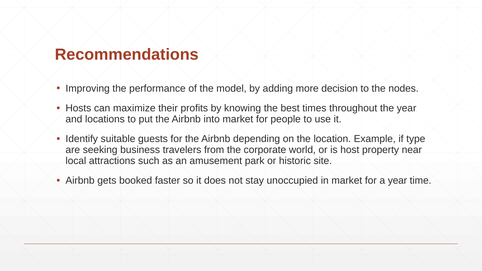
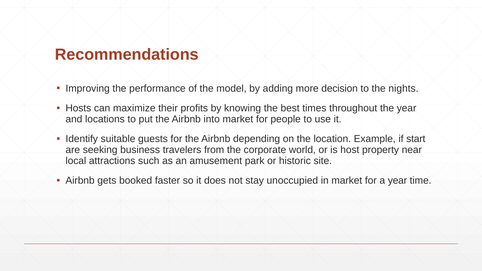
nodes: nodes -> nights
type: type -> start
